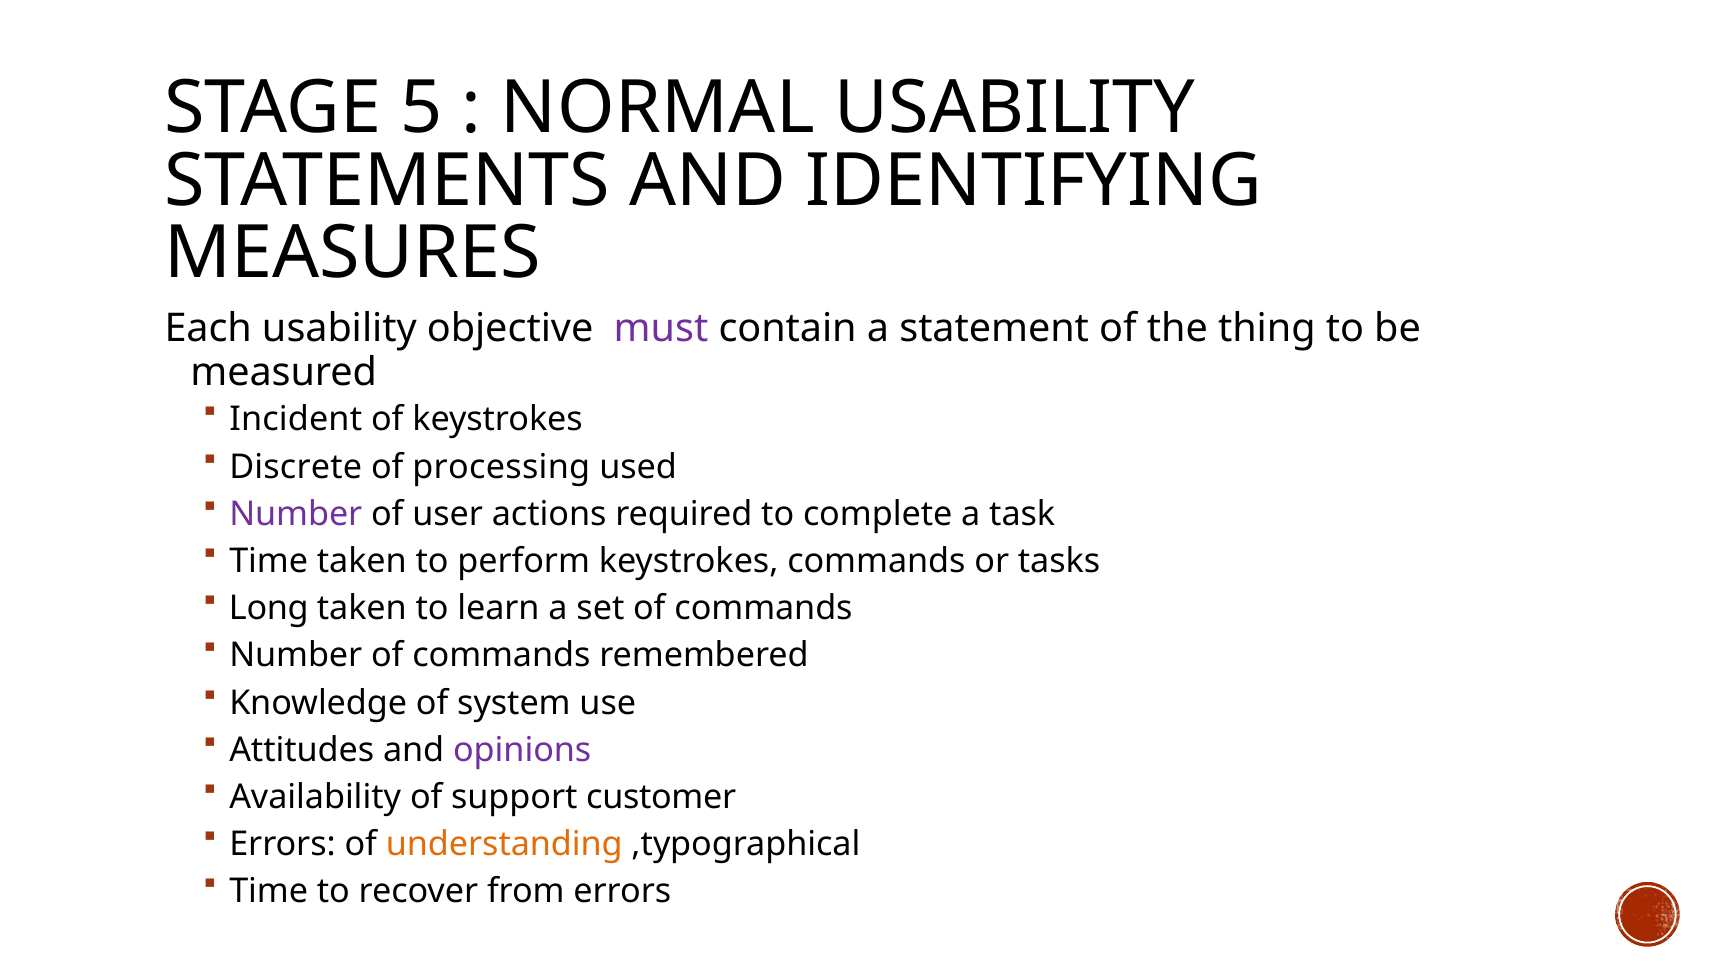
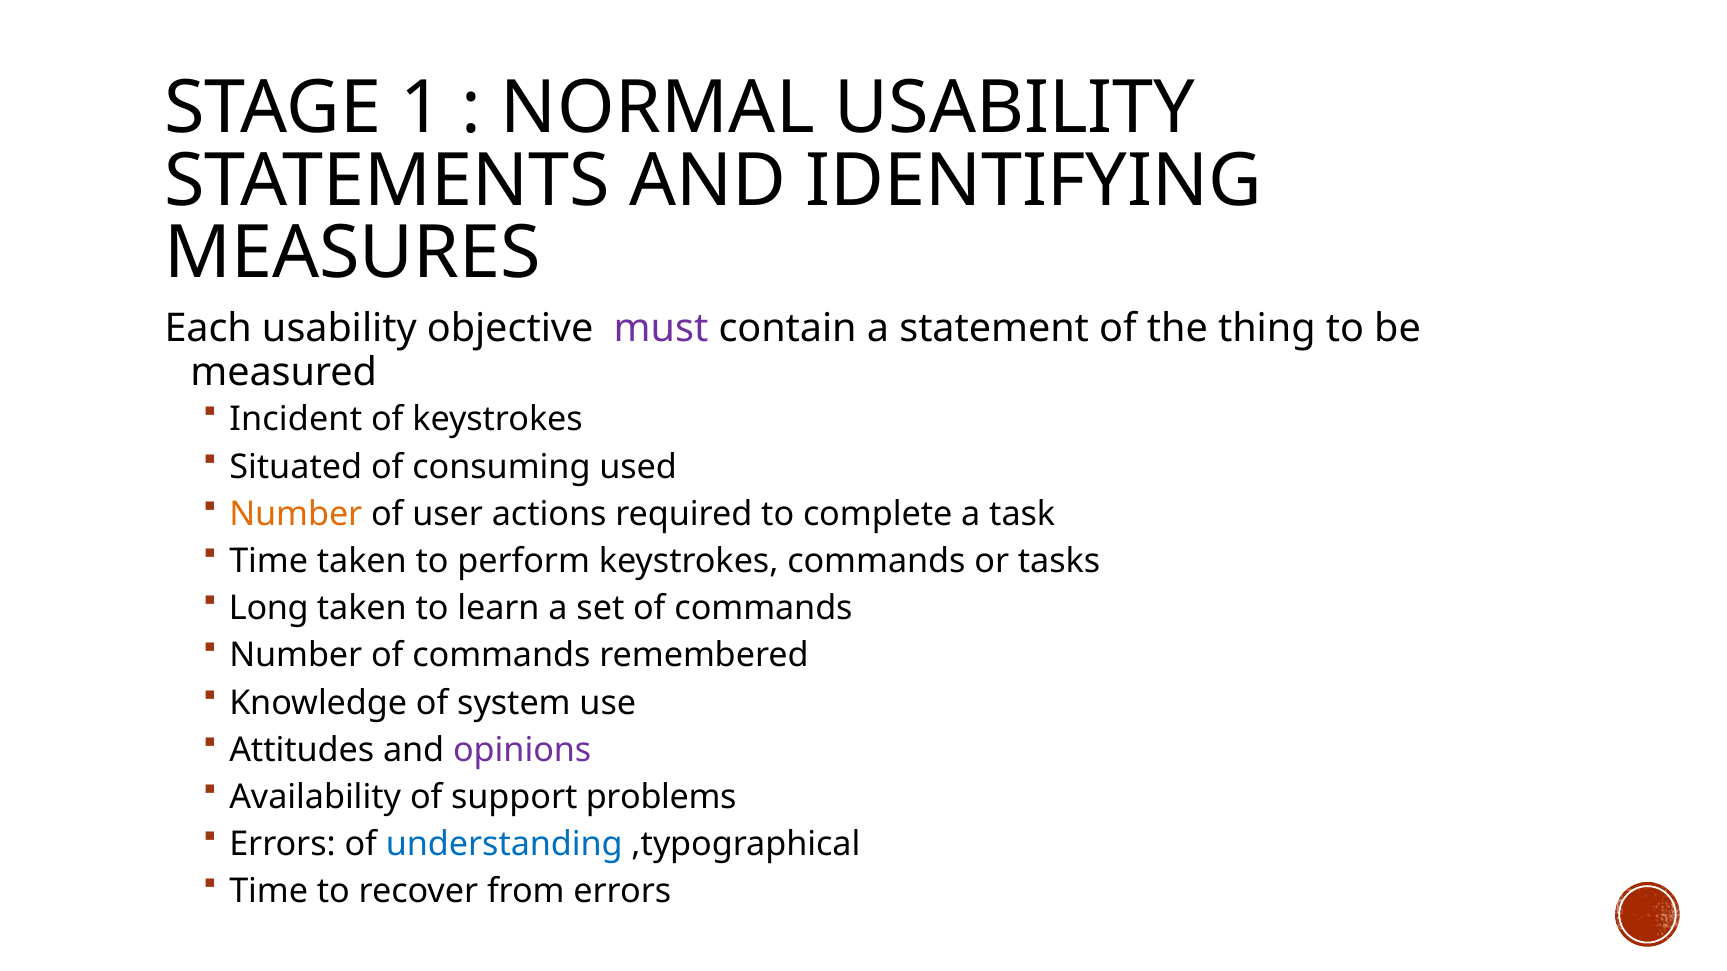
5: 5 -> 1
Discrete: Discrete -> Situated
processing: processing -> consuming
Number at (296, 514) colour: purple -> orange
customer: customer -> problems
understanding colour: orange -> blue
